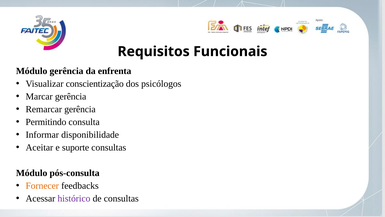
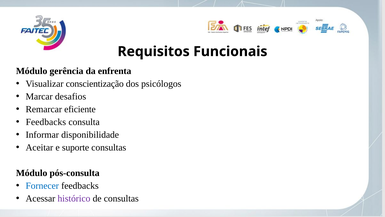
Marcar gerência: gerência -> desafios
Remarcar gerência: gerência -> eficiente
Permitindo at (46, 122): Permitindo -> Feedbacks
Fornecer colour: orange -> blue
